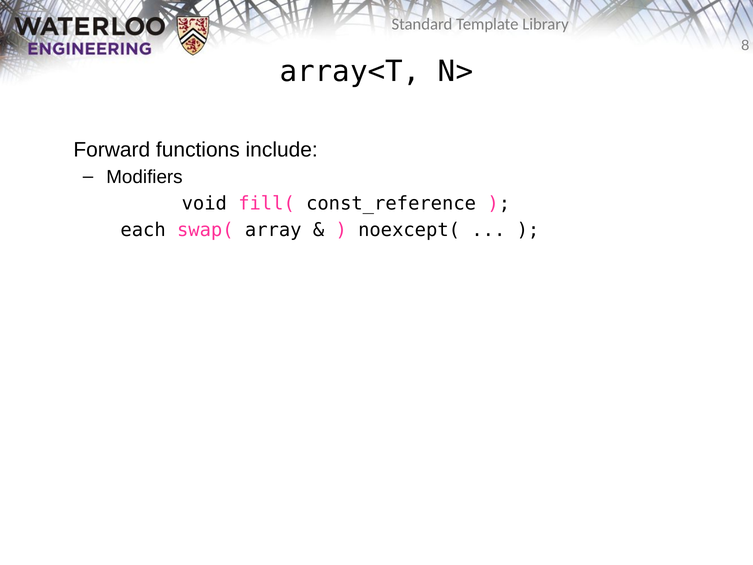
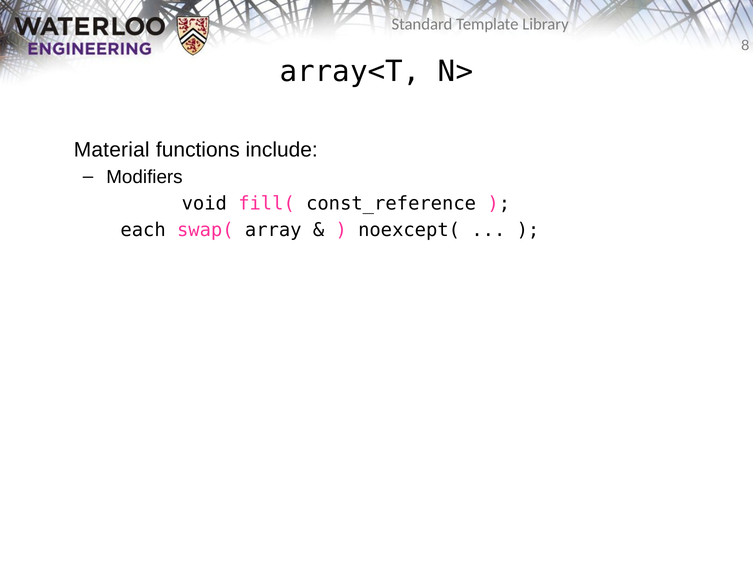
Forward: Forward -> Material
